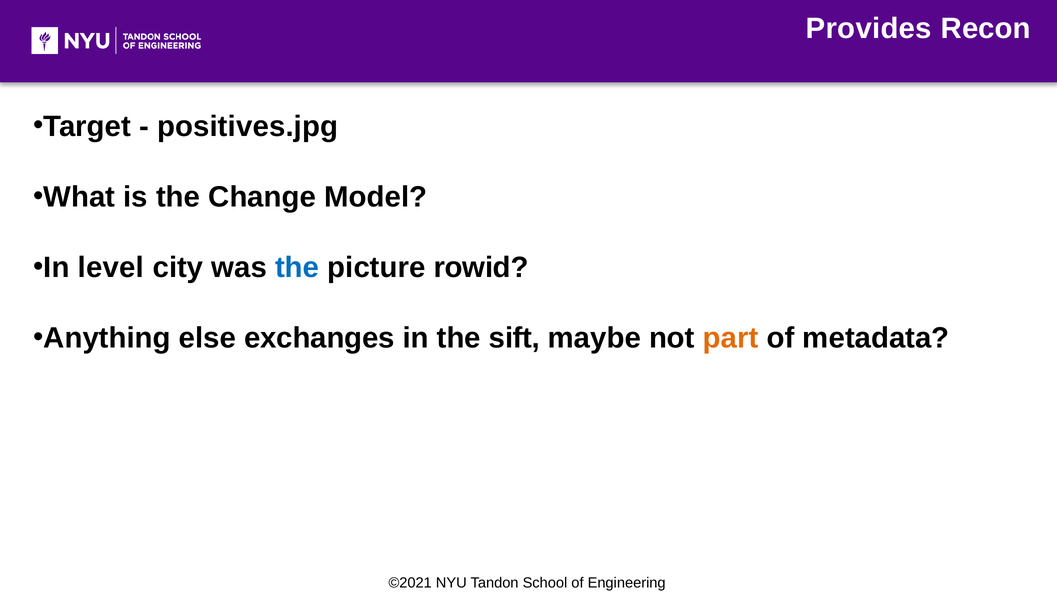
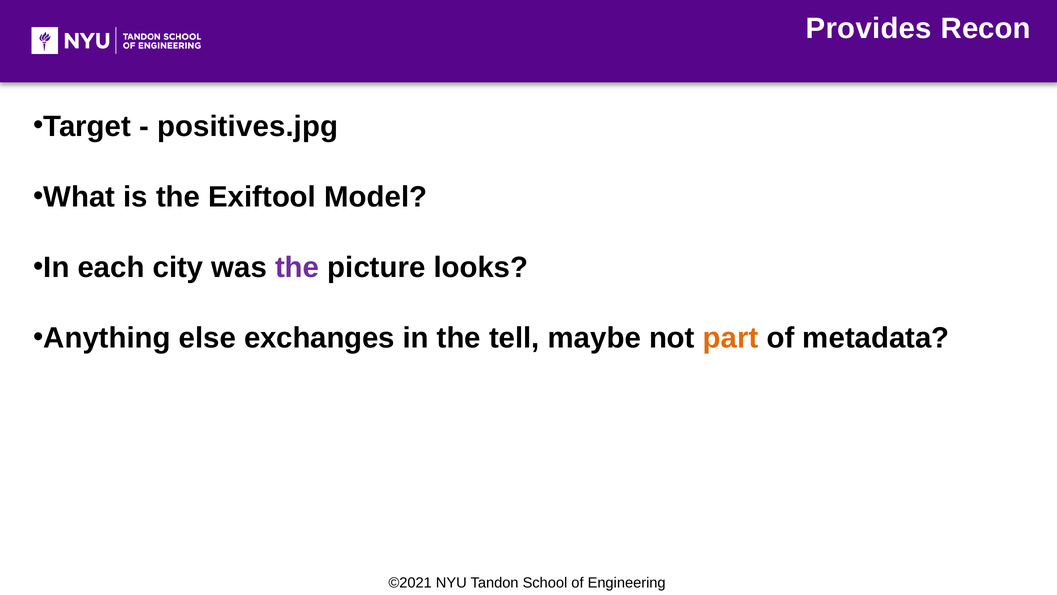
Change: Change -> Exiftool
level: level -> each
the at (297, 267) colour: blue -> purple
rowid: rowid -> looks
sift: sift -> tell
